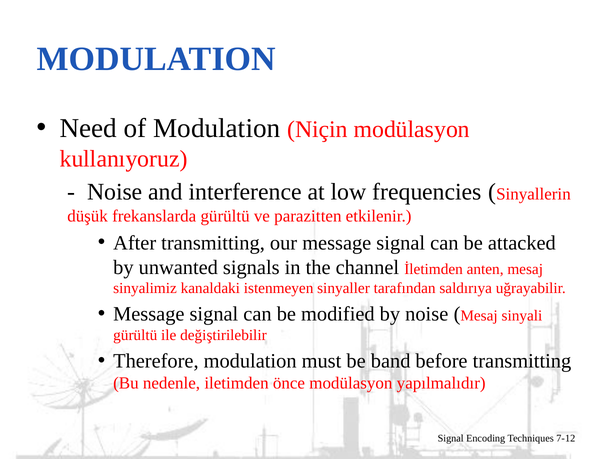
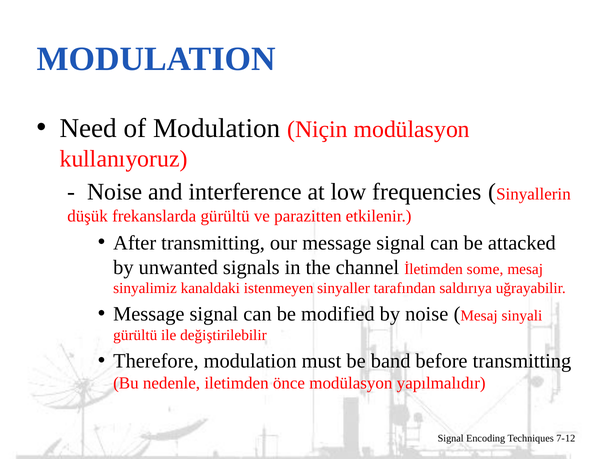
anten: anten -> some
